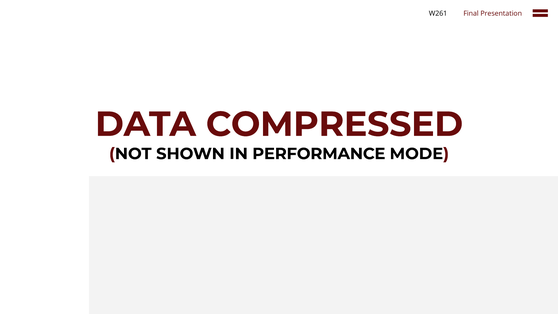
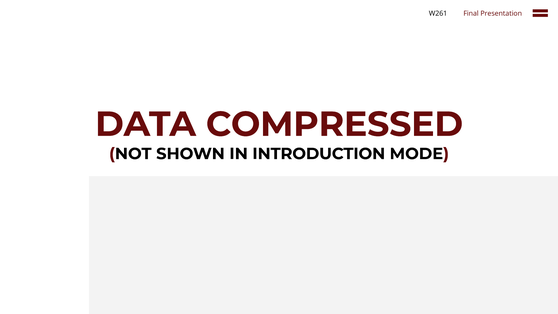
PERFORMANCE: PERFORMANCE -> INTRODUCTION
